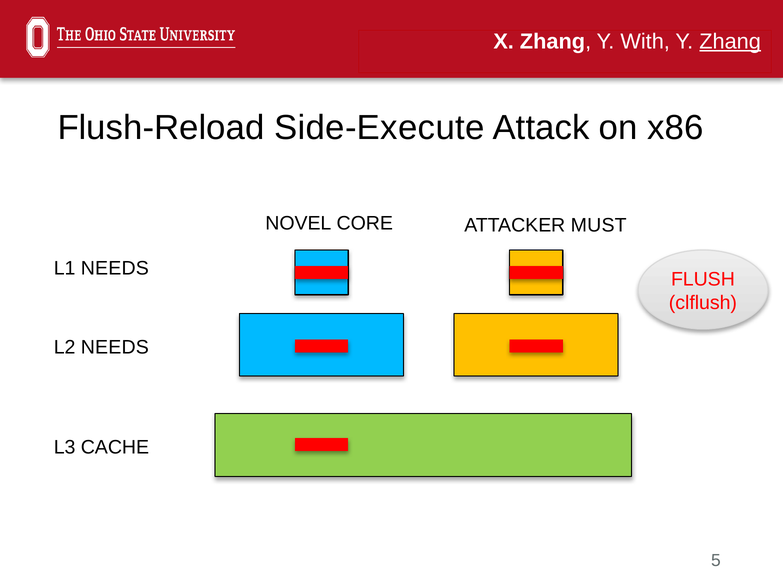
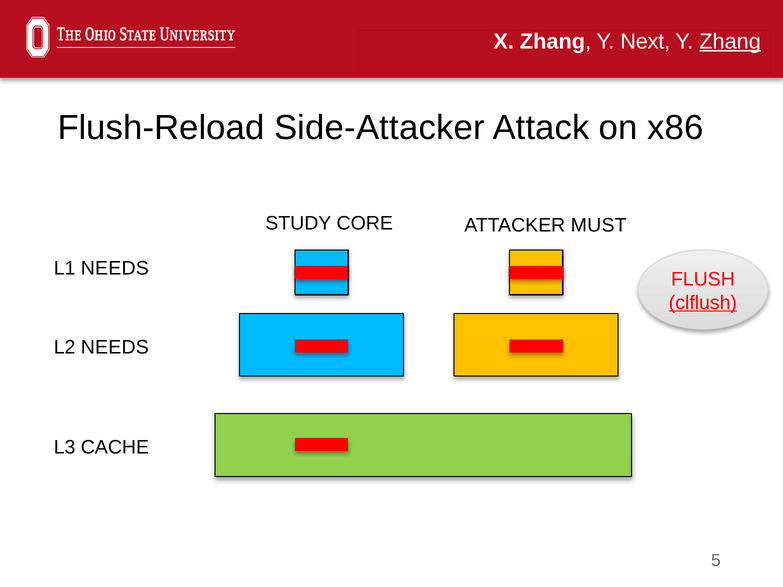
With: With -> Next
Side-Execute: Side-Execute -> Side-Attacker
NOVEL: NOVEL -> STUDY
clflush underline: none -> present
